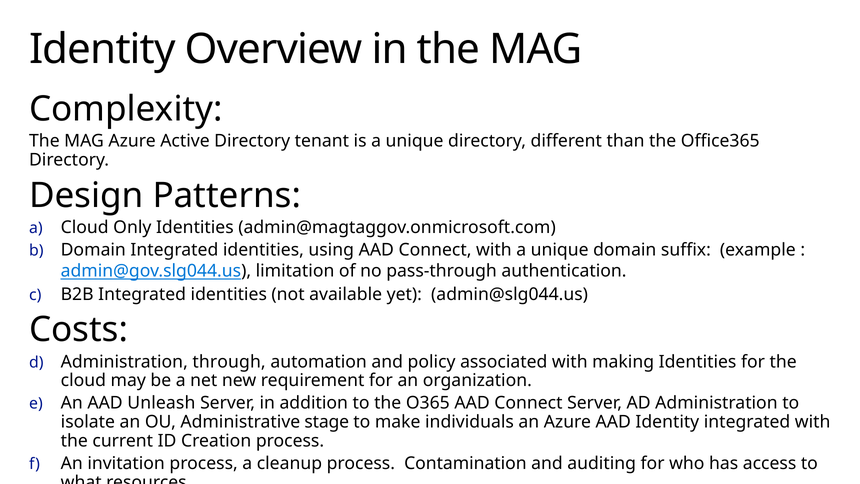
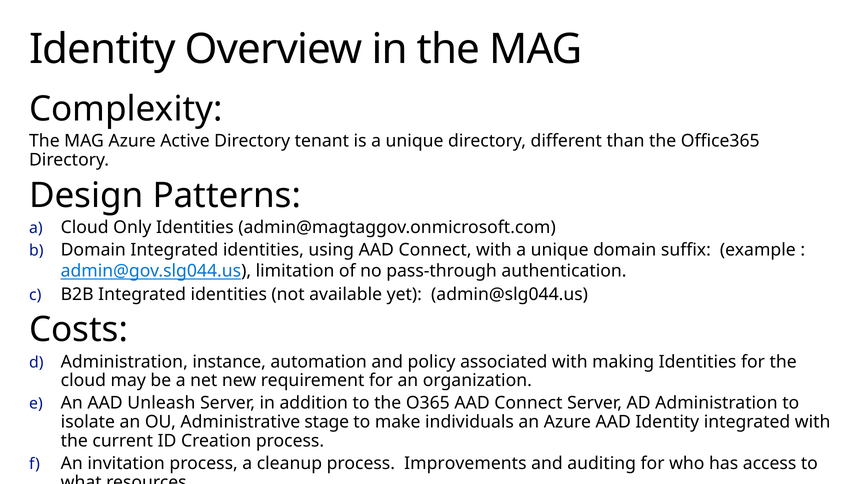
through: through -> instance
Contamination: Contamination -> Improvements
